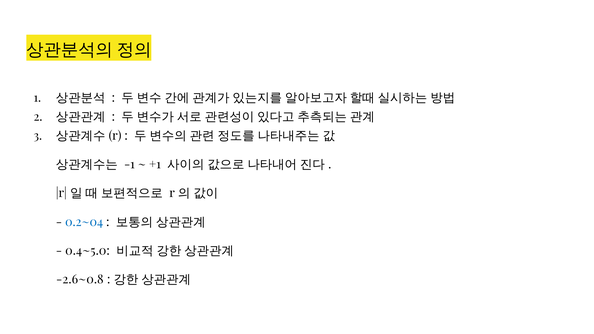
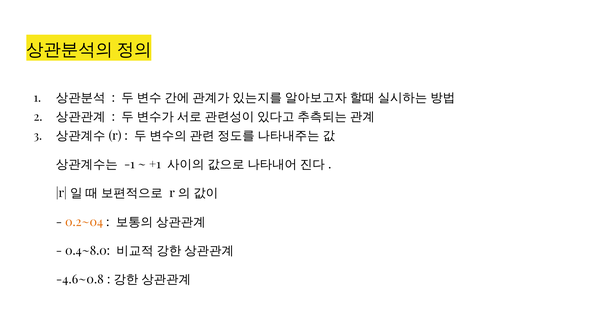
0.2~04 colour: blue -> orange
0.4~5.0: 0.4~5.0 -> 0.4~8.0
-2.6~0.8: -2.6~0.8 -> -4.6~0.8
